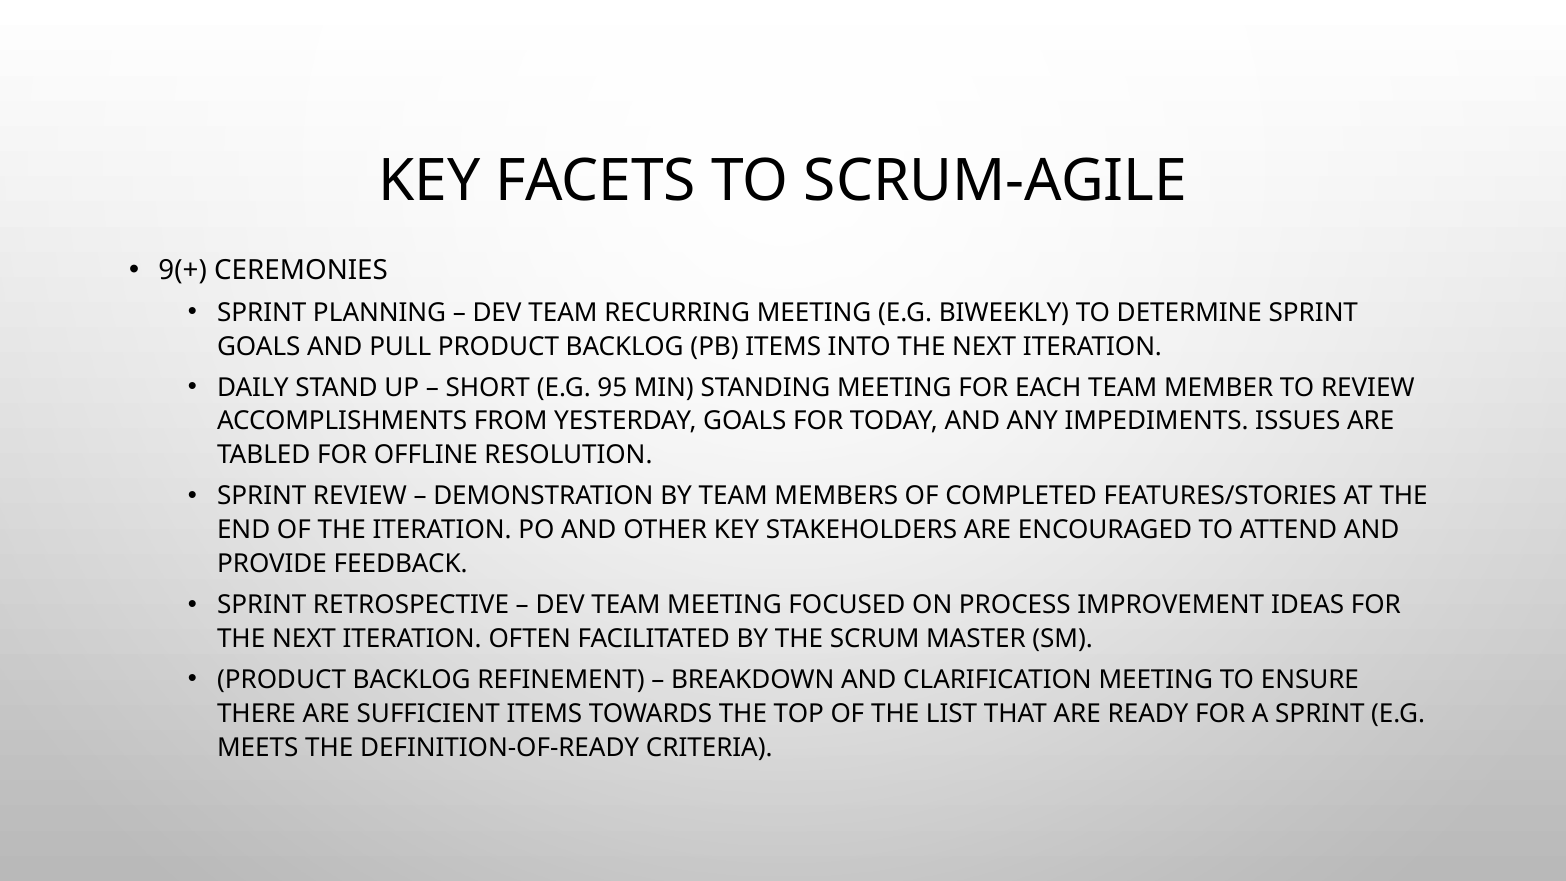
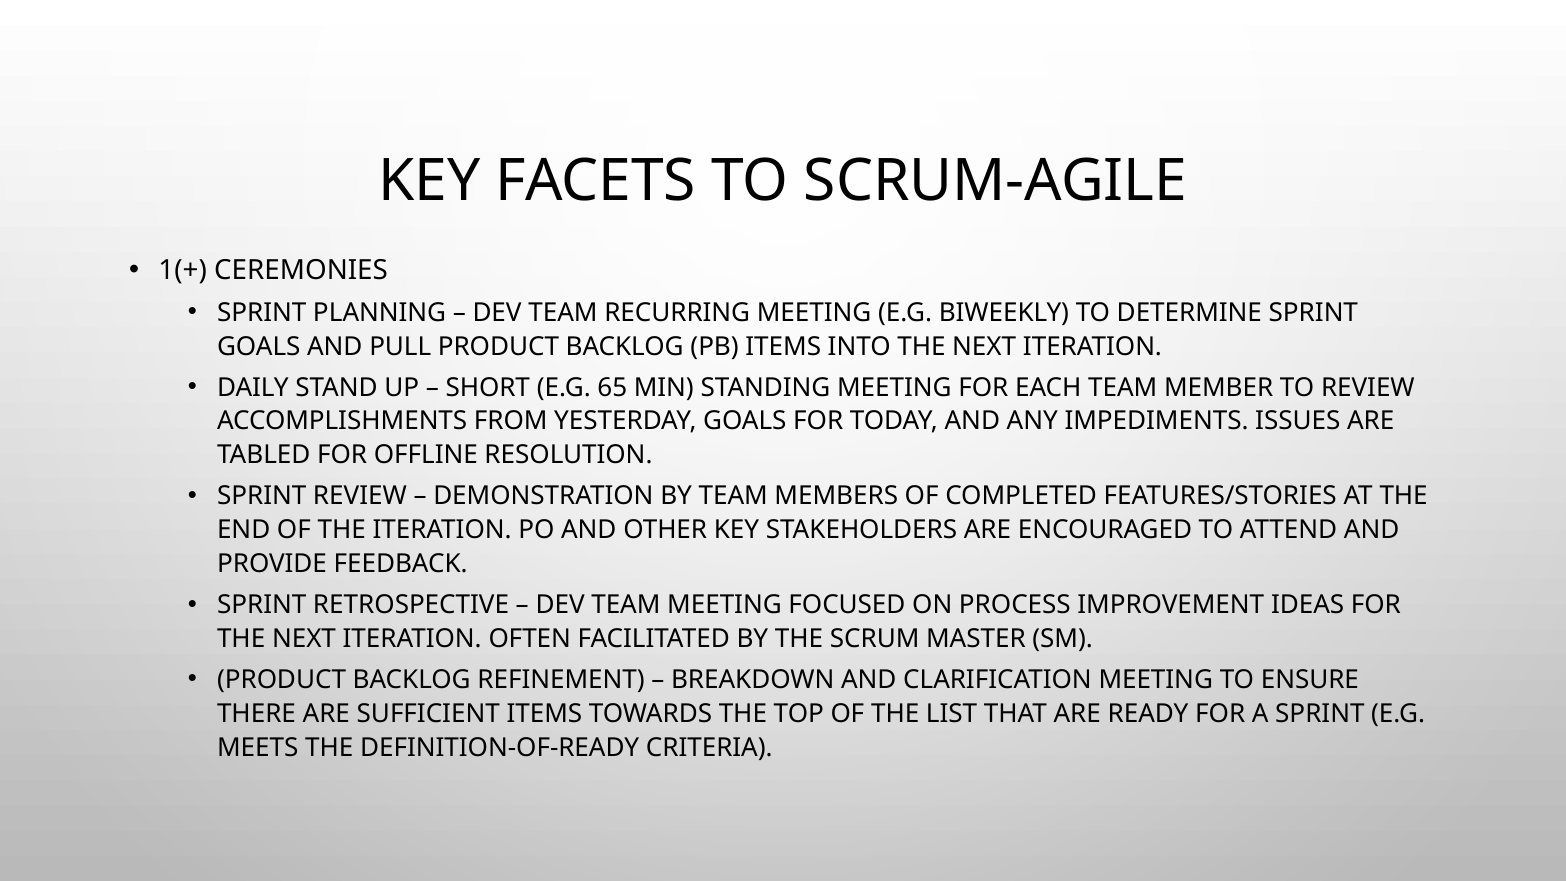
9(+: 9(+ -> 1(+
95: 95 -> 65
